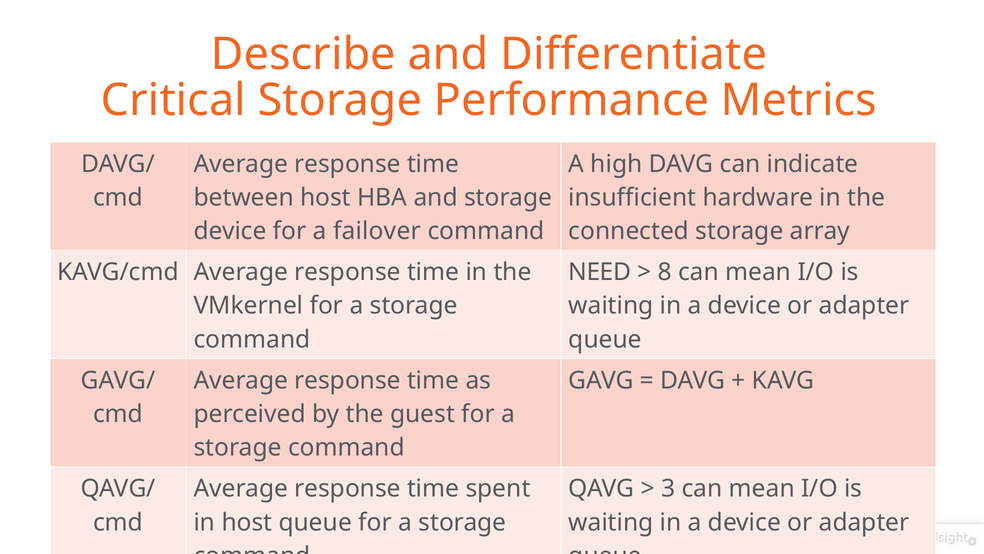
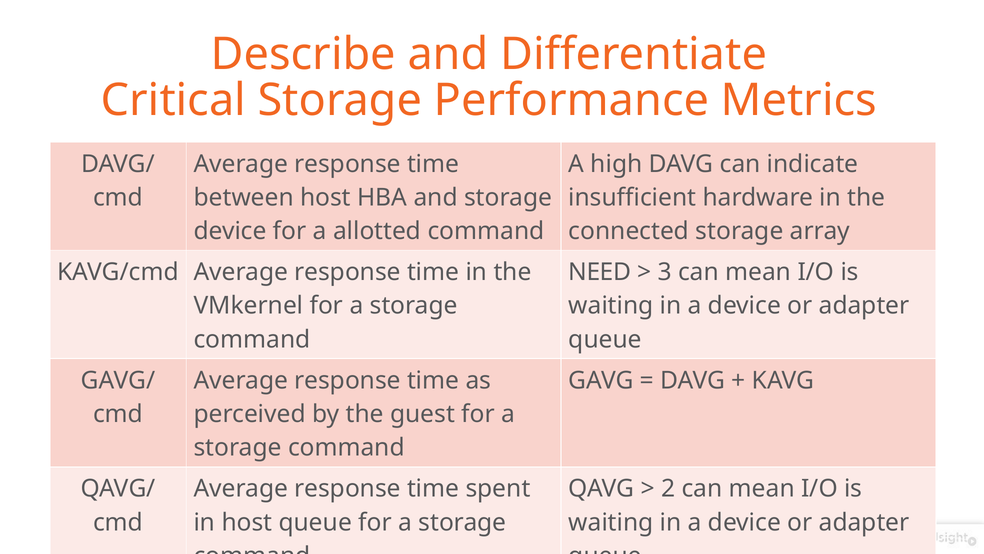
failover: failover -> allotted
8: 8 -> 3
3: 3 -> 2
